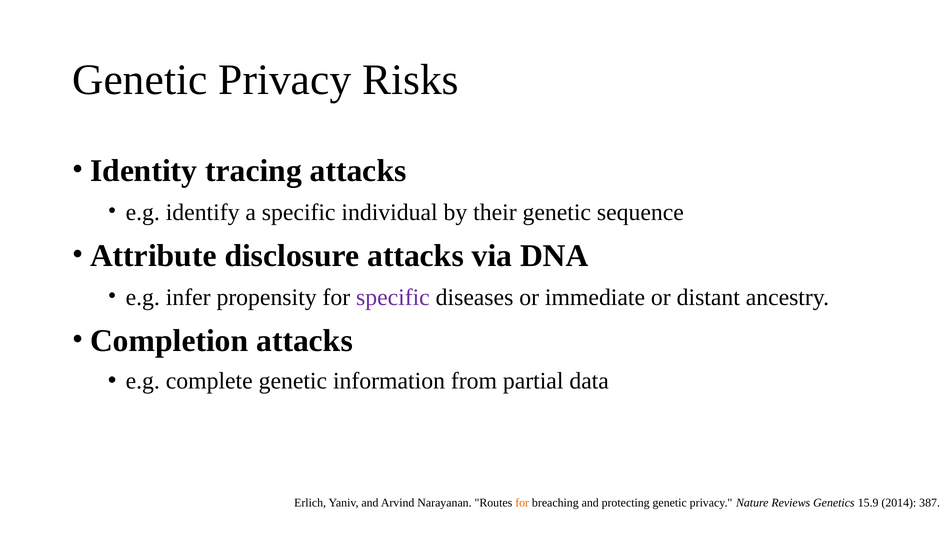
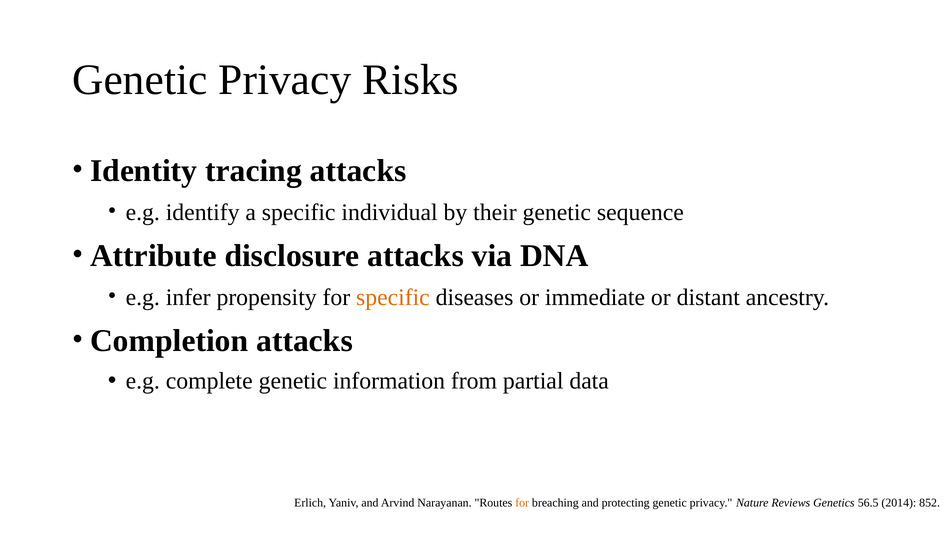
specific at (393, 297) colour: purple -> orange
15.9: 15.9 -> 56.5
387: 387 -> 852
